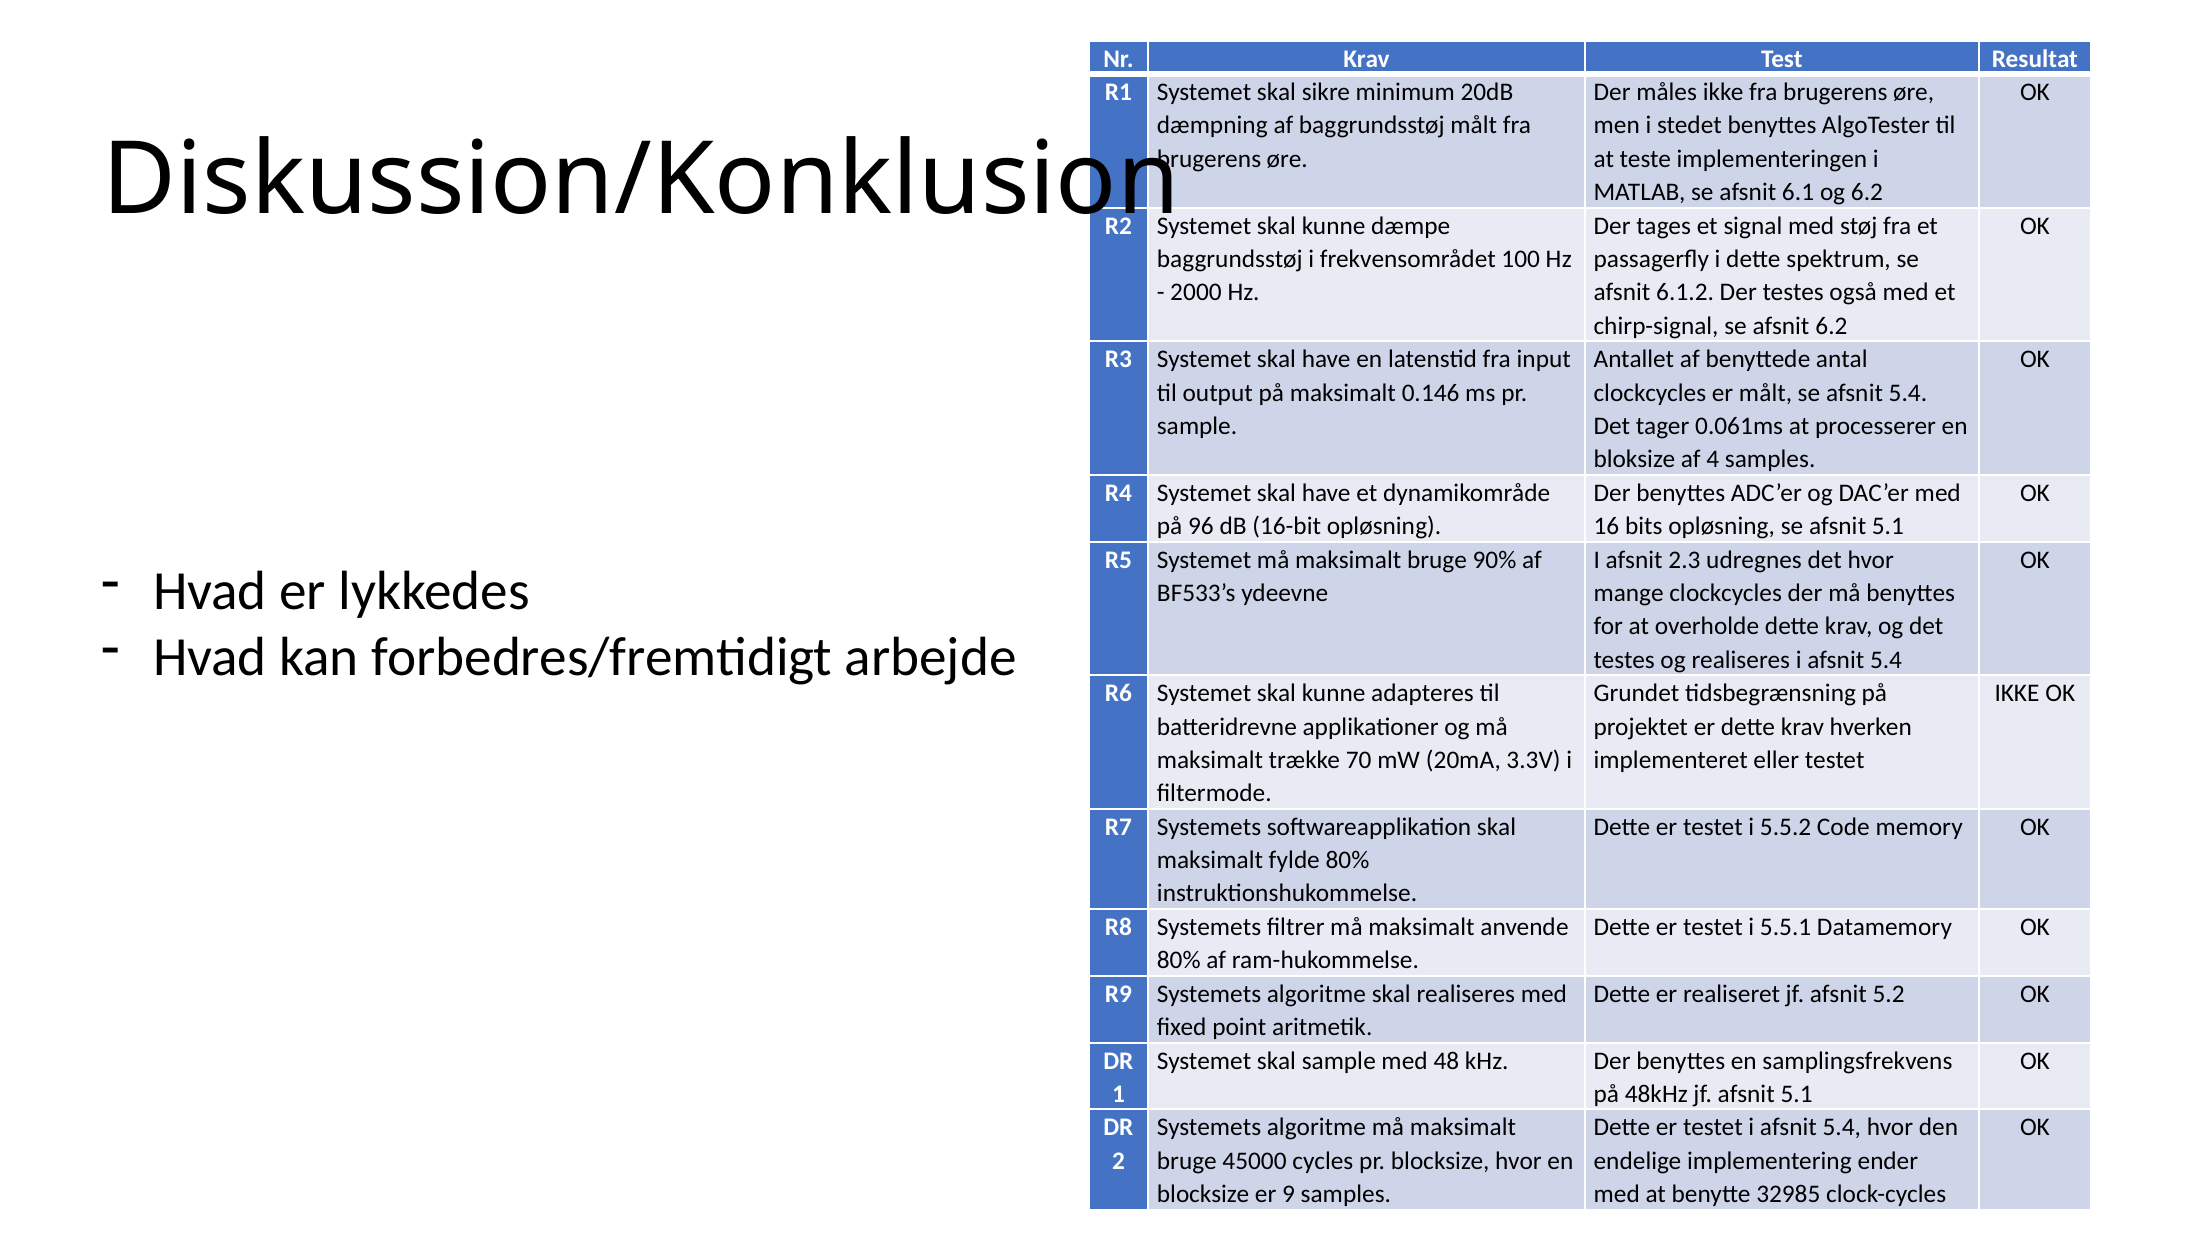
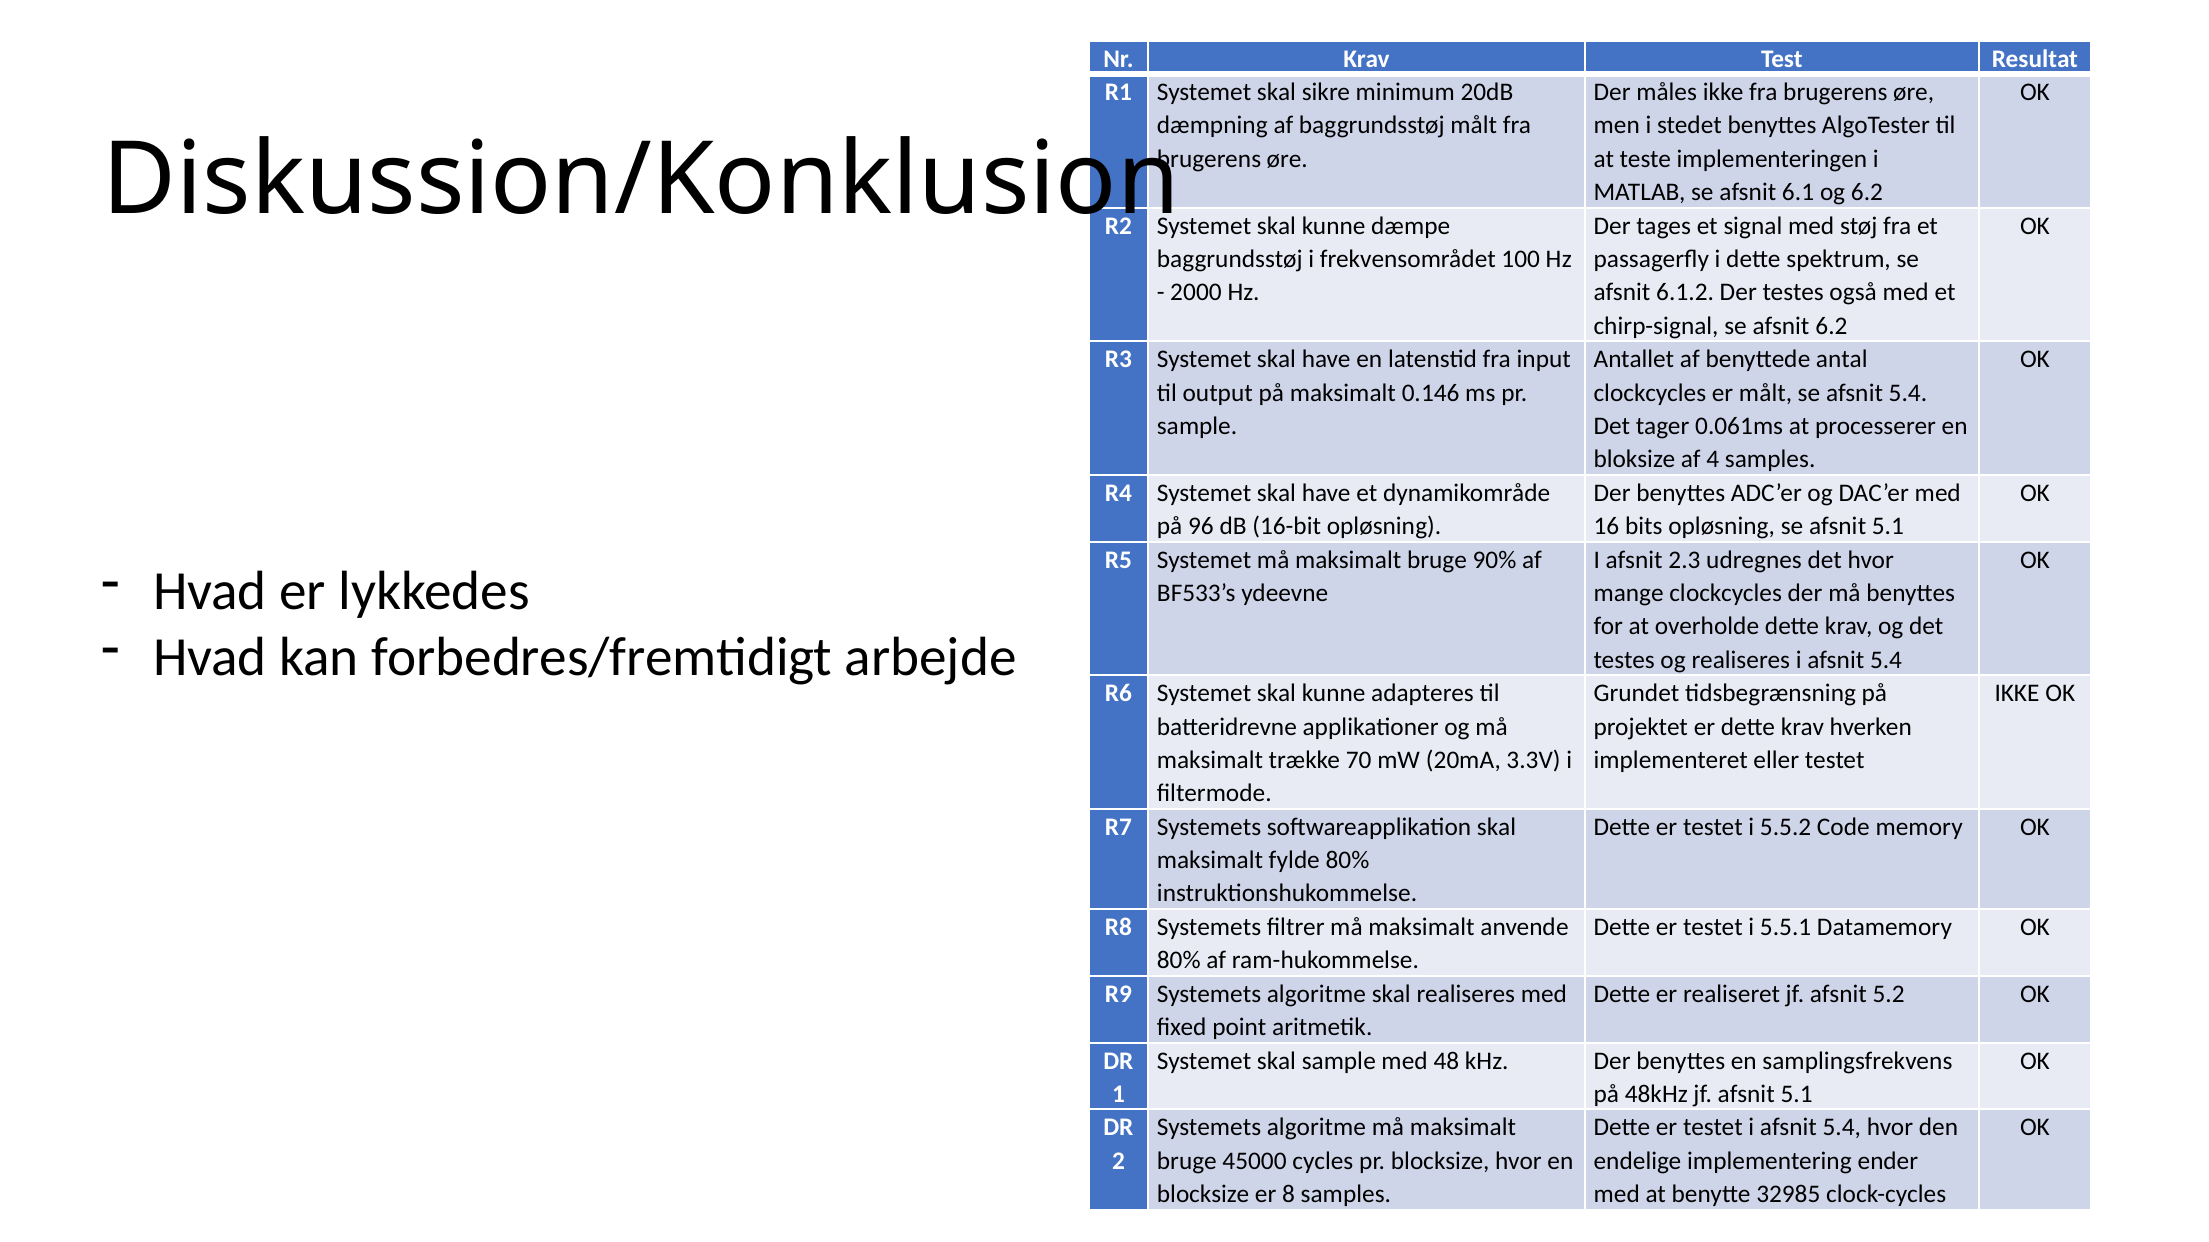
9: 9 -> 8
